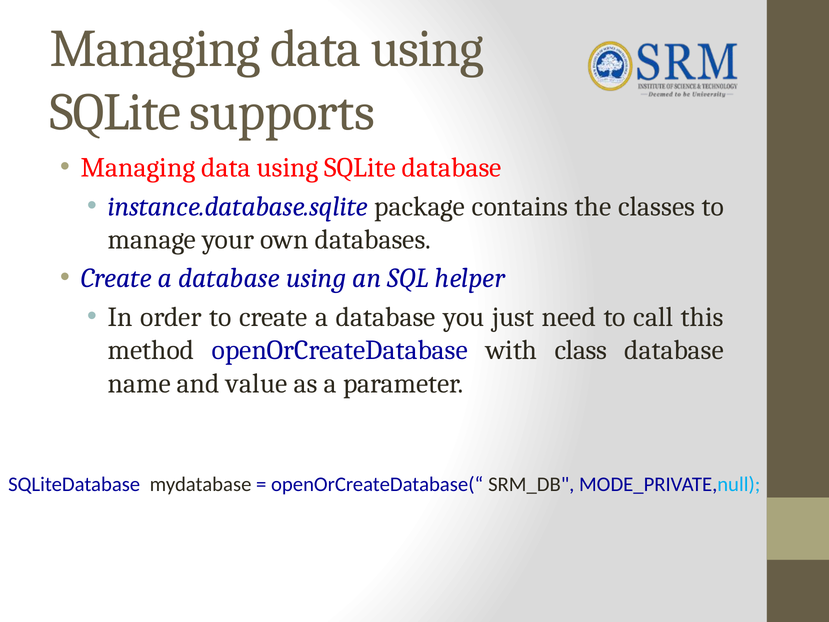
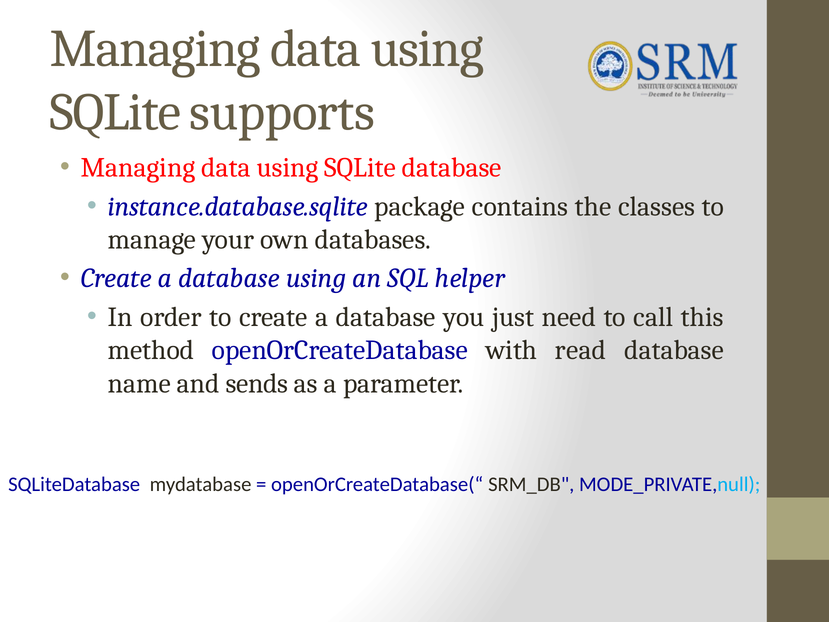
class: class -> read
value: value -> sends
